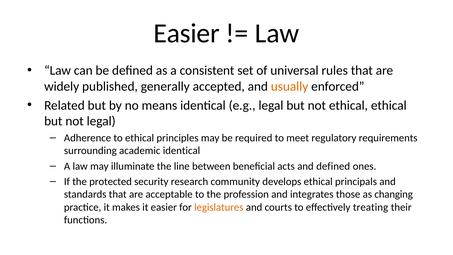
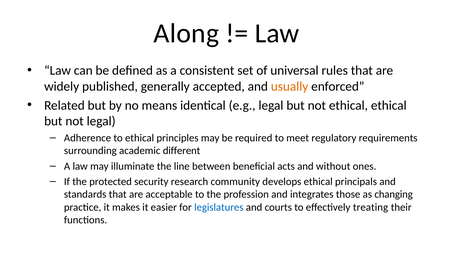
Easier at (187, 33): Easier -> Along
academic identical: identical -> different
and defined: defined -> without
legislatures colour: orange -> blue
